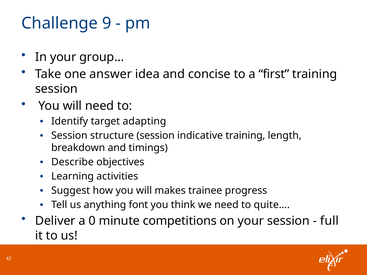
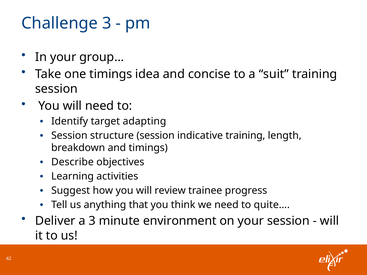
Challenge 9: 9 -> 3
one answer: answer -> timings
first: first -> suit
makes: makes -> review
font: font -> that
a 0: 0 -> 3
competitions: competitions -> environment
full at (329, 221): full -> will
